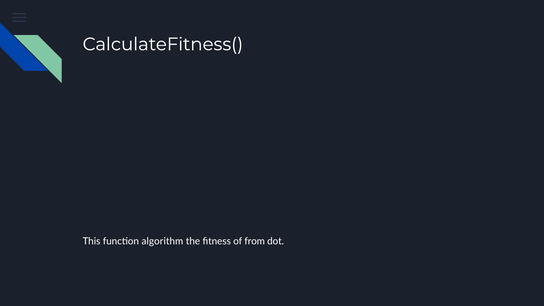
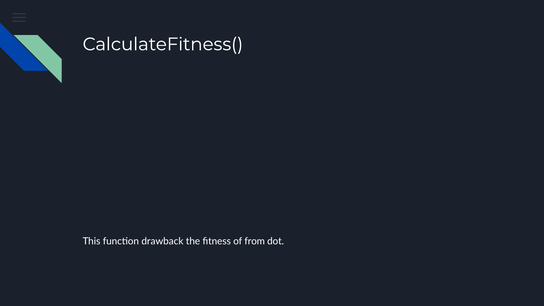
algorithm: algorithm -> drawback
